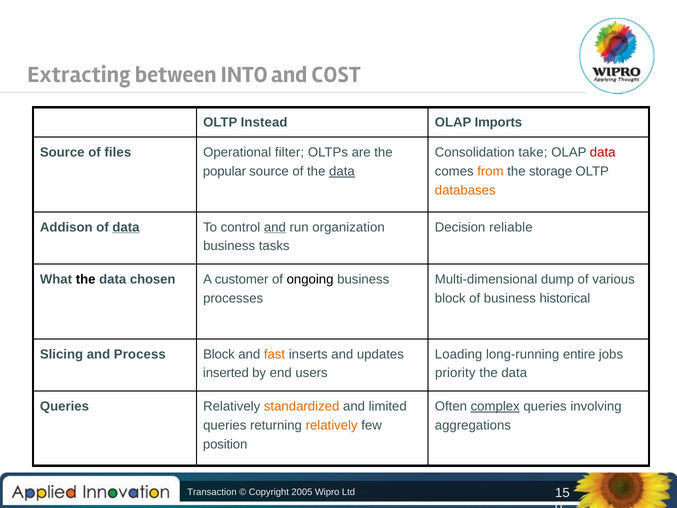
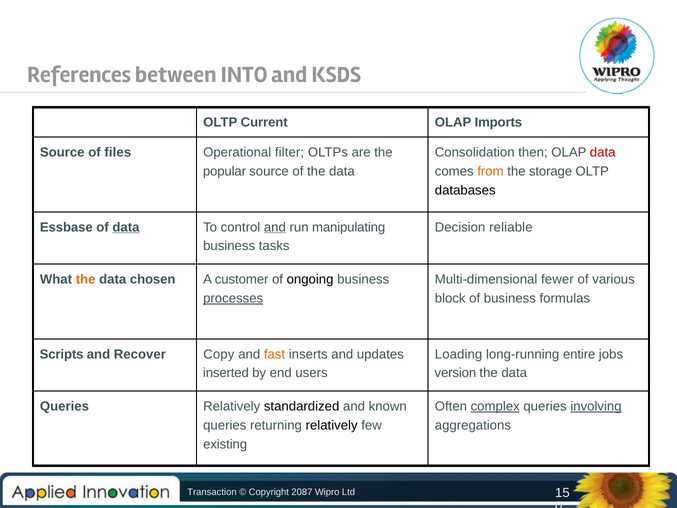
Extracting: Extracting -> References
COST: COST -> KSDS
Instead: Instead -> Current
take: take -> then
data at (342, 171) underline: present -> none
databases colour: orange -> black
Addison: Addison -> Essbase
organization: organization -> manipulating
the at (86, 279) colour: black -> orange
dump: dump -> fewer
processes underline: none -> present
historical: historical -> formulas
Slicing: Slicing -> Scripts
Process: Process -> Recover
Block at (219, 354): Block -> Copy
priority: priority -> version
standardized colour: orange -> black
limited: limited -> known
involving underline: none -> present
relatively at (332, 425) colour: orange -> black
position: position -> existing
2005: 2005 -> 2087
